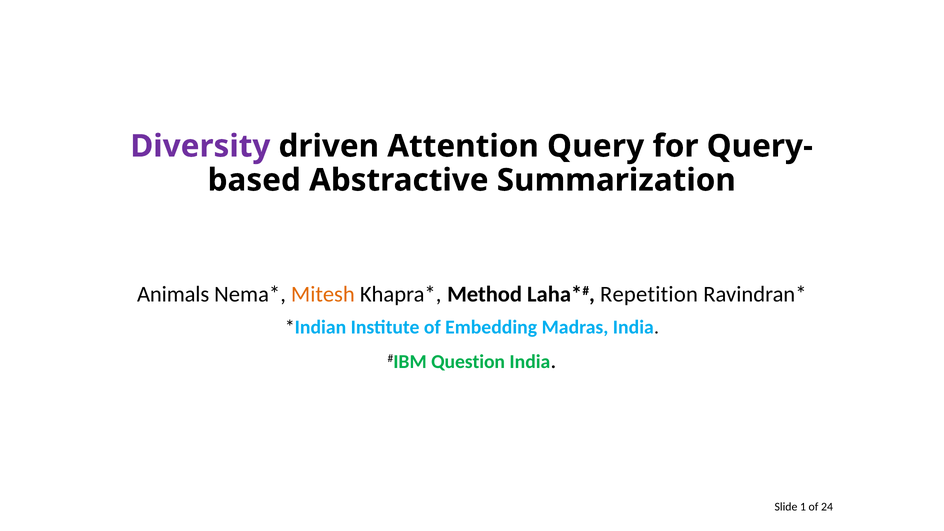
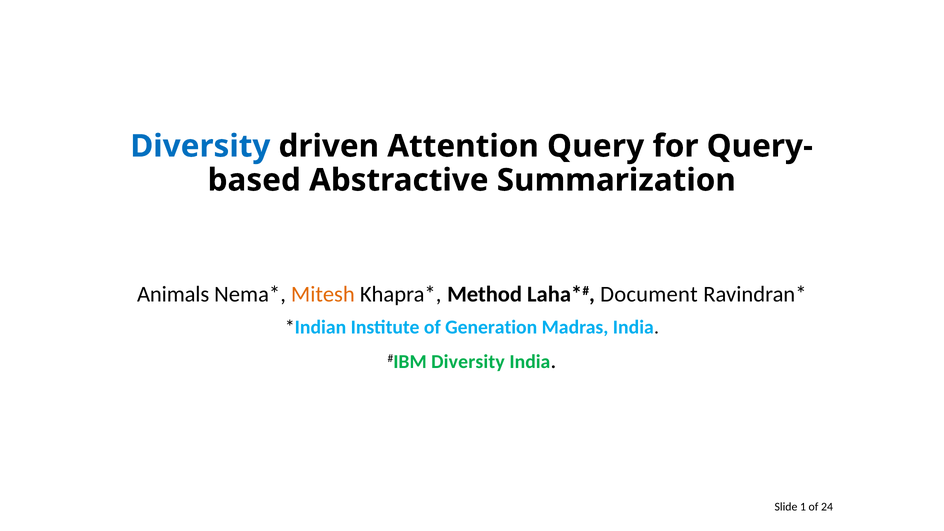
Diversity at (200, 146) colour: purple -> blue
Repetition: Repetition -> Document
Embedding: Embedding -> Generation
Question at (468, 362): Question -> Diversity
